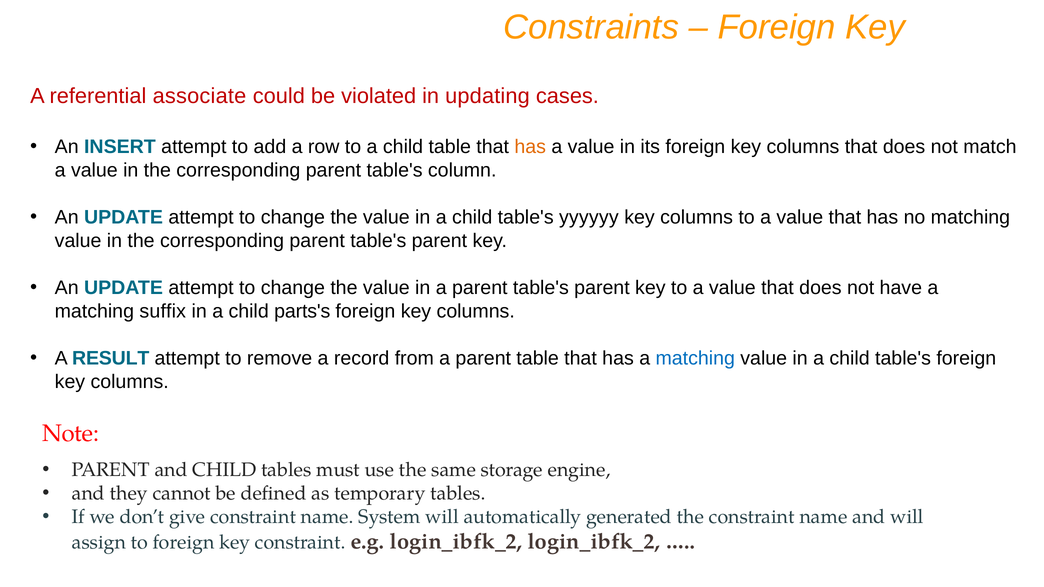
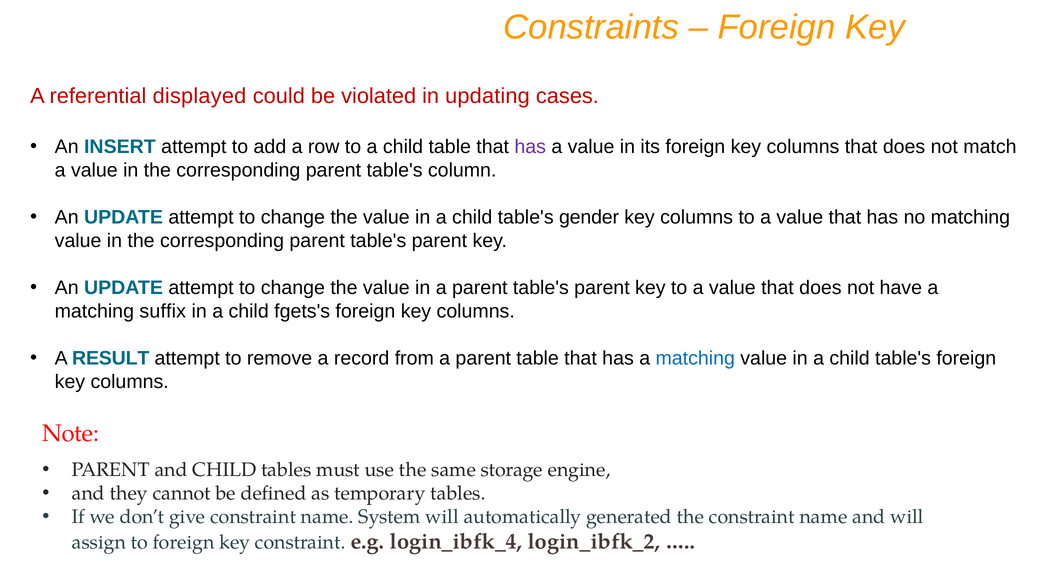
associate: associate -> displayed
has at (530, 147) colour: orange -> purple
yyyyyy: yyyyyy -> gender
parts's: parts's -> fgets's
e.g login_ibfk_2: login_ibfk_2 -> login_ibfk_4
